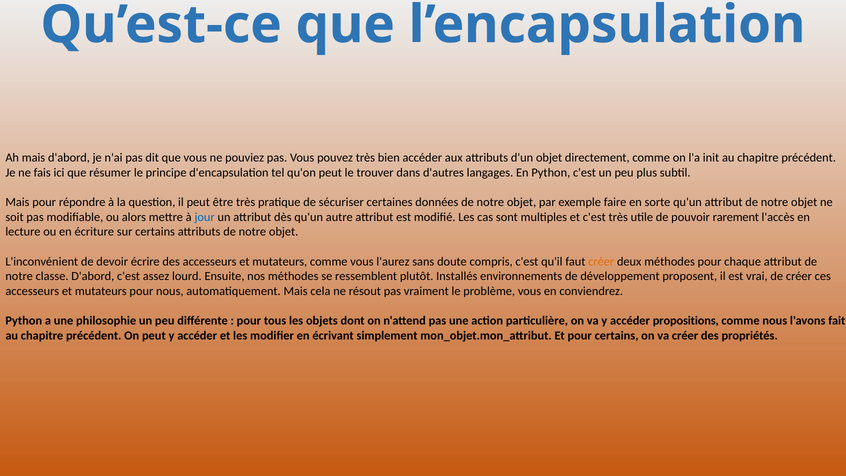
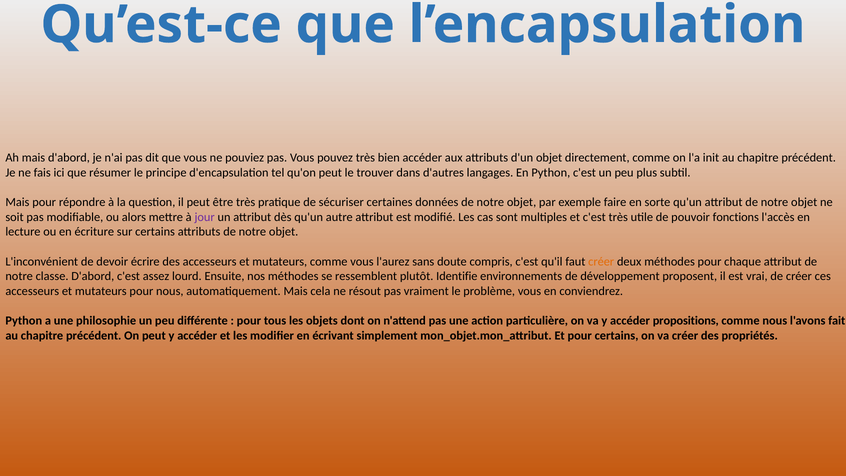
jour colour: blue -> purple
rarement: rarement -> fonctions
Installés: Installés -> Identifie
